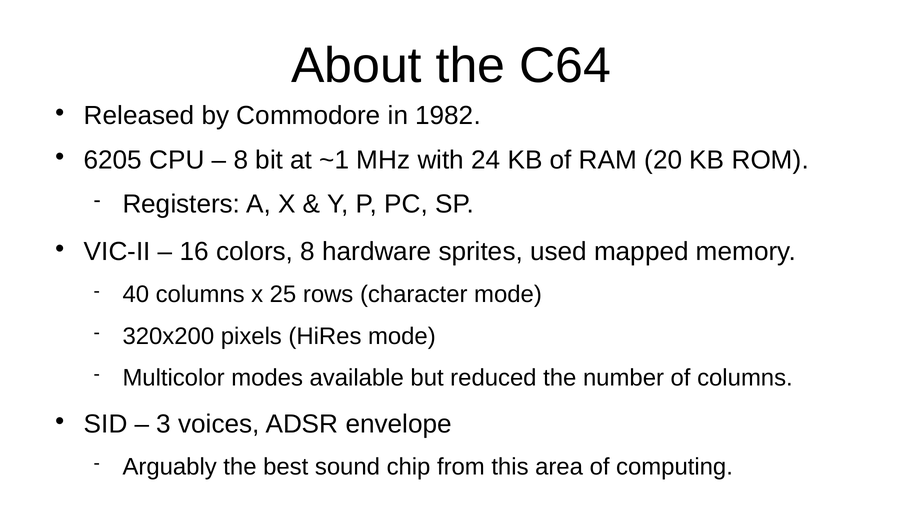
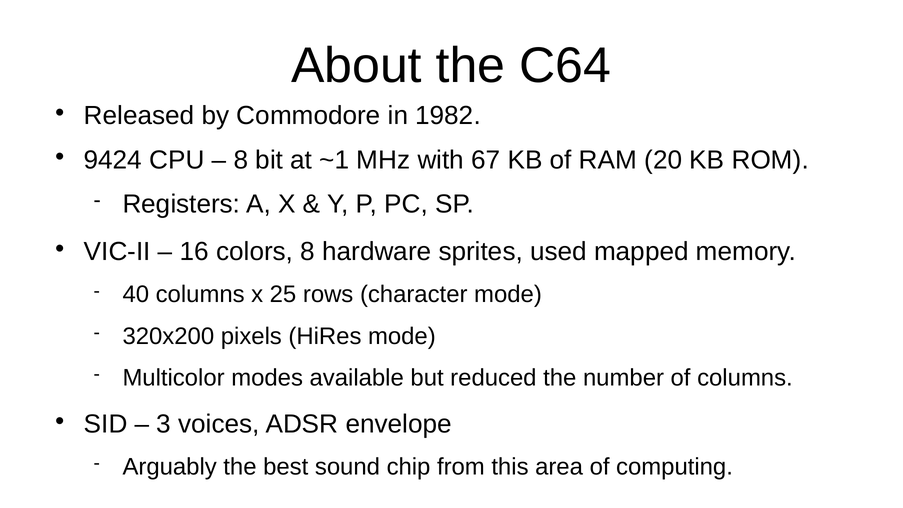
6205: 6205 -> 9424
24: 24 -> 67
